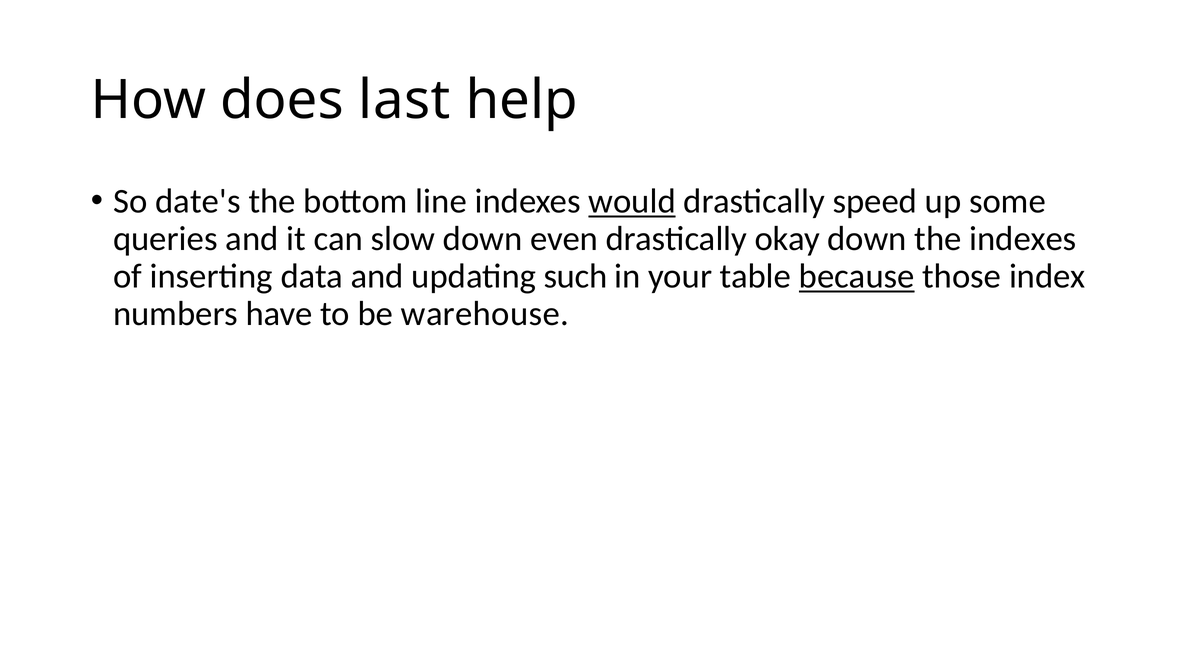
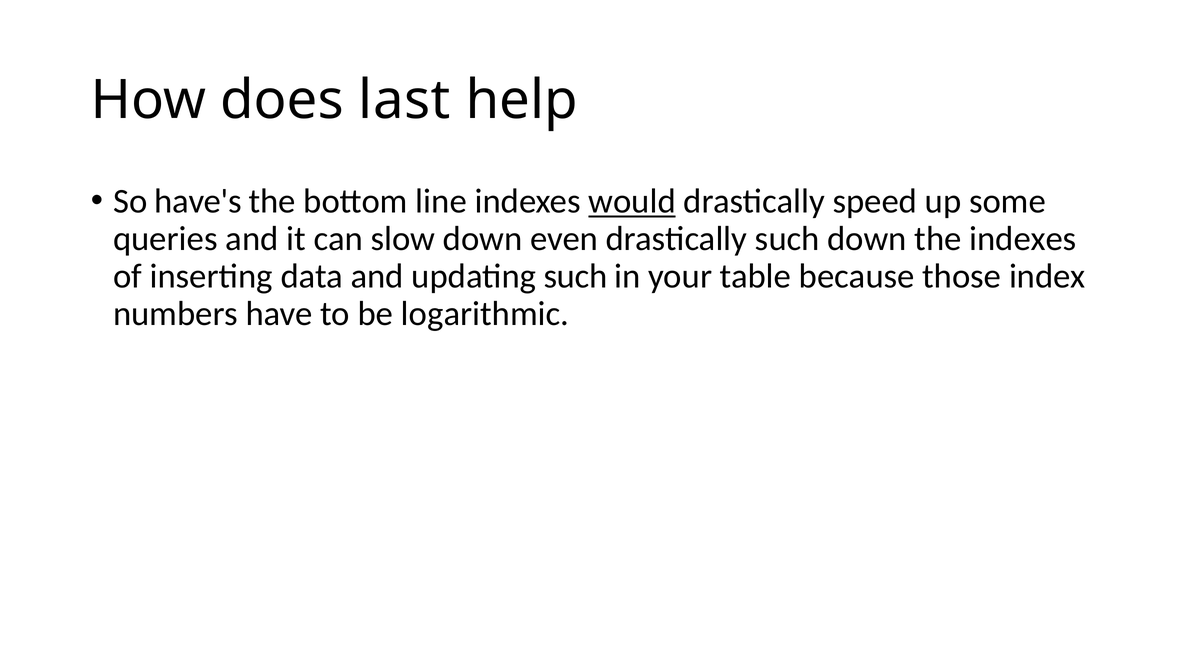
date's: date's -> have's
drastically okay: okay -> such
because underline: present -> none
warehouse: warehouse -> logarithmic
